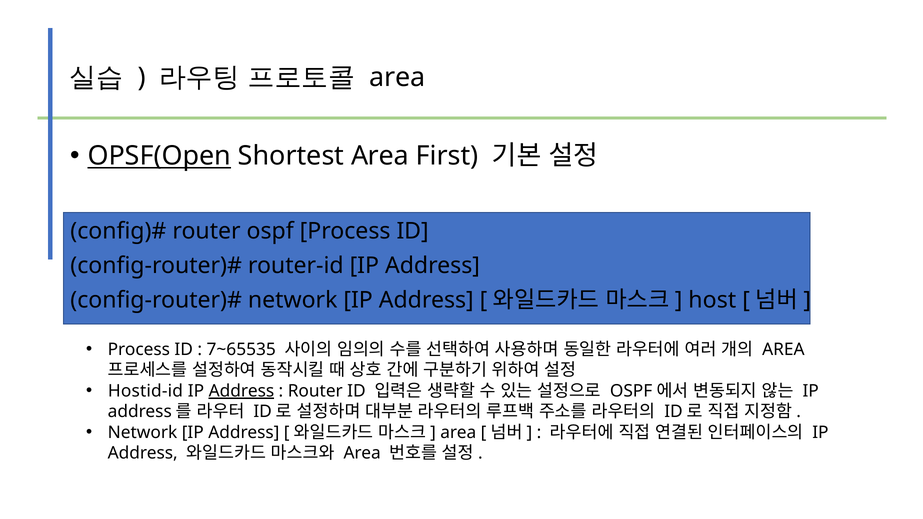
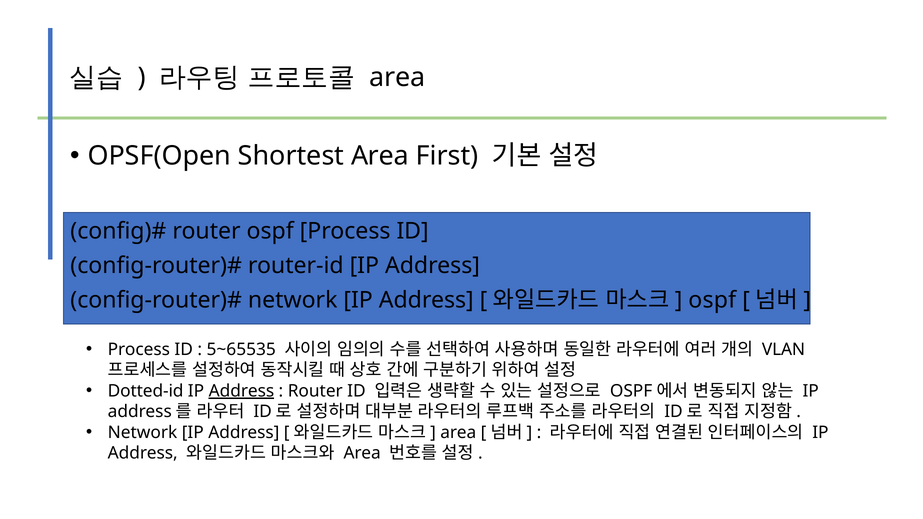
OPSF(Open underline: present -> none
host at (712, 300): host -> ospf
7~65535: 7~65535 -> 5~65535
AREA at (783, 349): AREA -> VLAN
Hostid-id: Hostid-id -> Dotted-id
